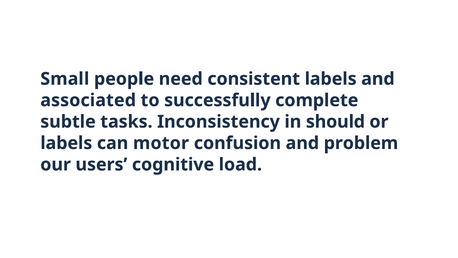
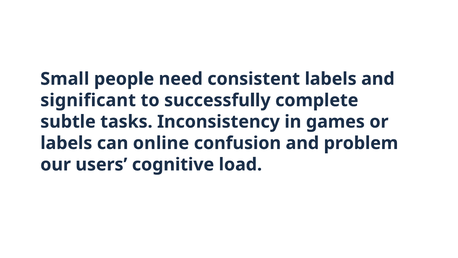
associated: associated -> significant
should: should -> games
motor: motor -> online
